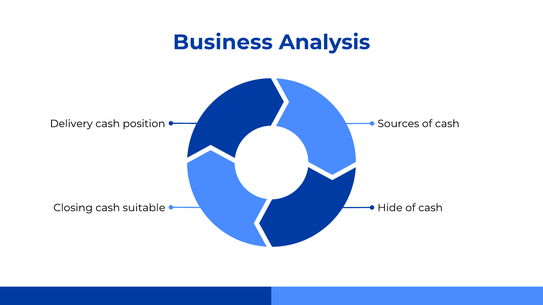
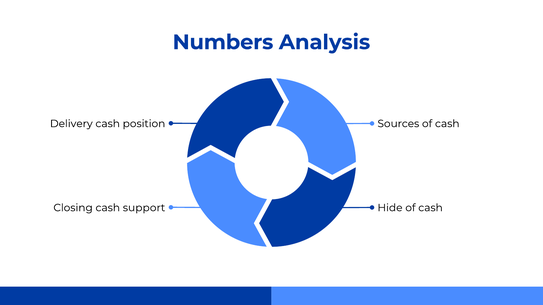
Business: Business -> Numbers
suitable: suitable -> support
